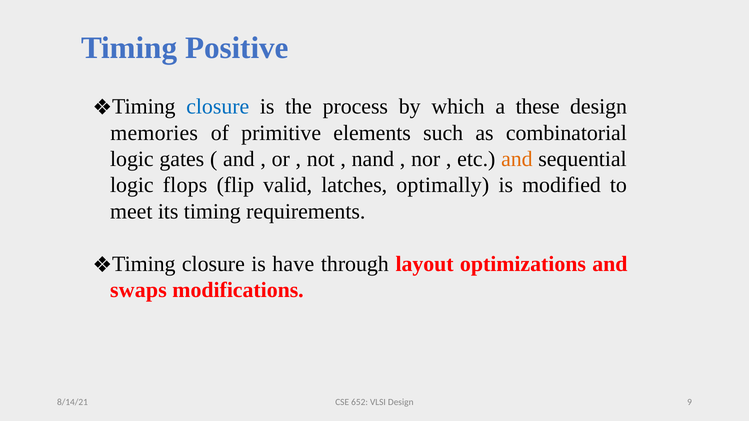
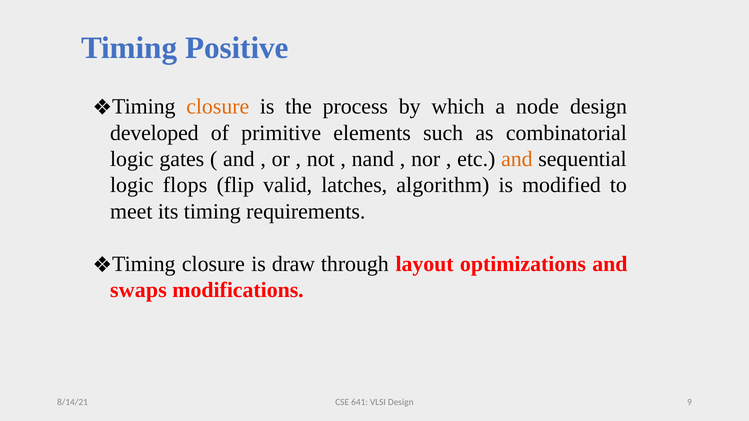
closure at (218, 107) colour: blue -> orange
these: these -> node
memories: memories -> developed
optimally: optimally -> algorithm
have: have -> draw
652: 652 -> 641
